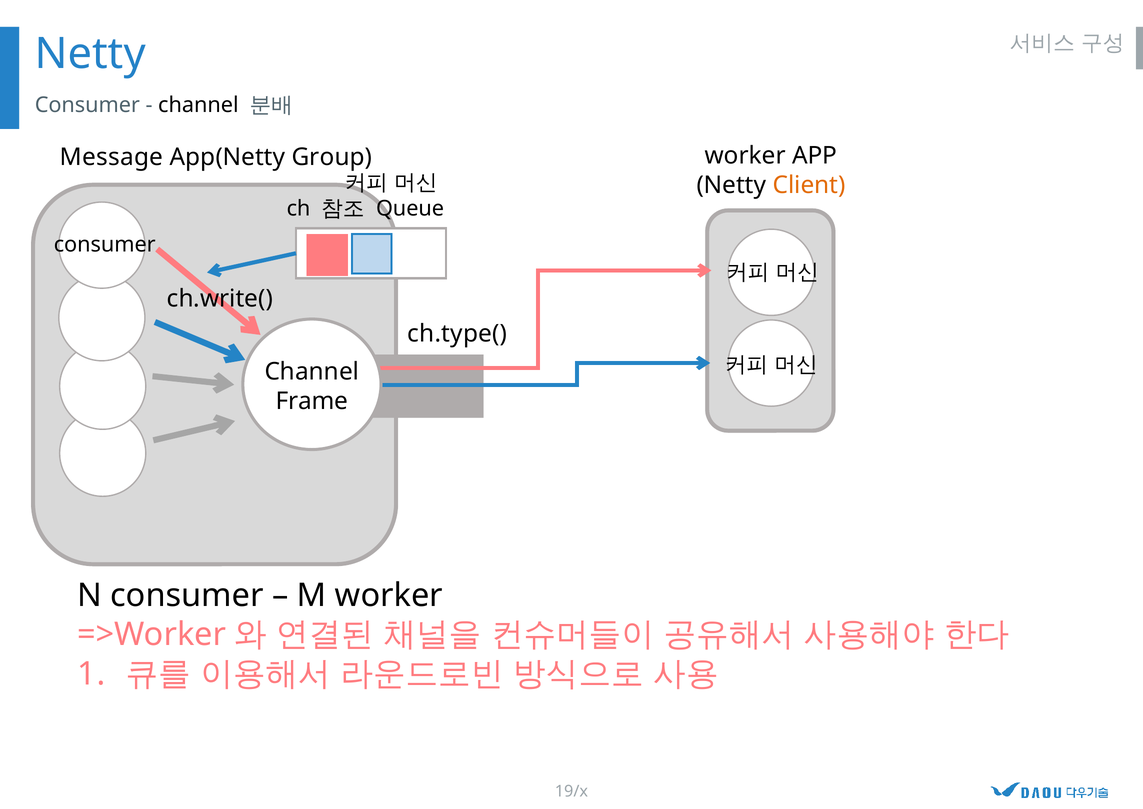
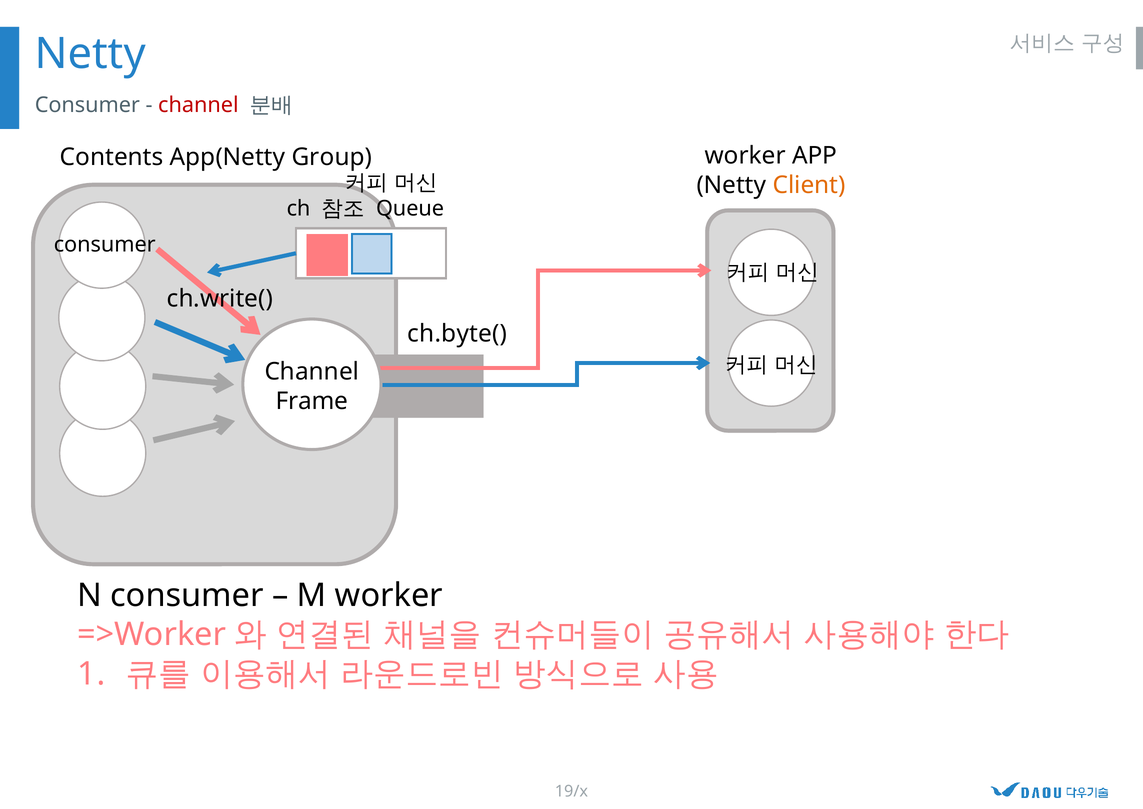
channel at (198, 105) colour: black -> red
Message: Message -> Contents
ch.type(: ch.type( -> ch.byte(
